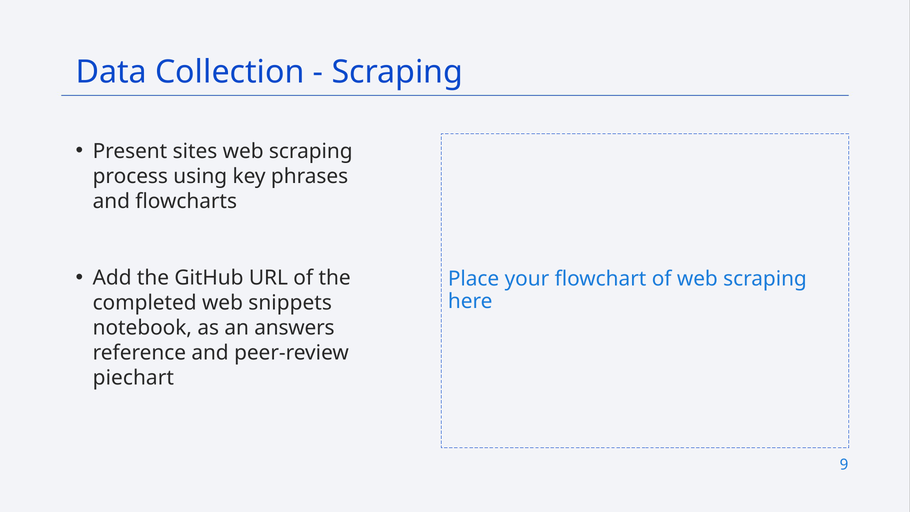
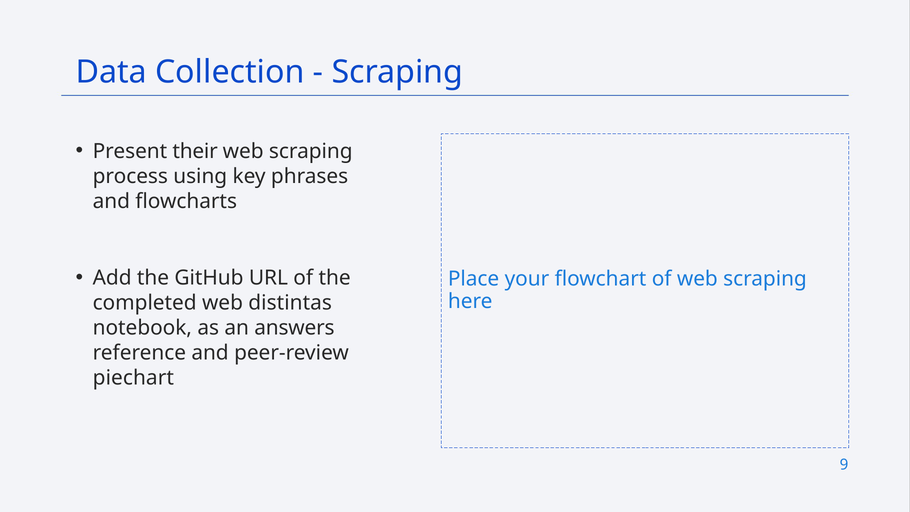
sites: sites -> their
snippets: snippets -> distintas
